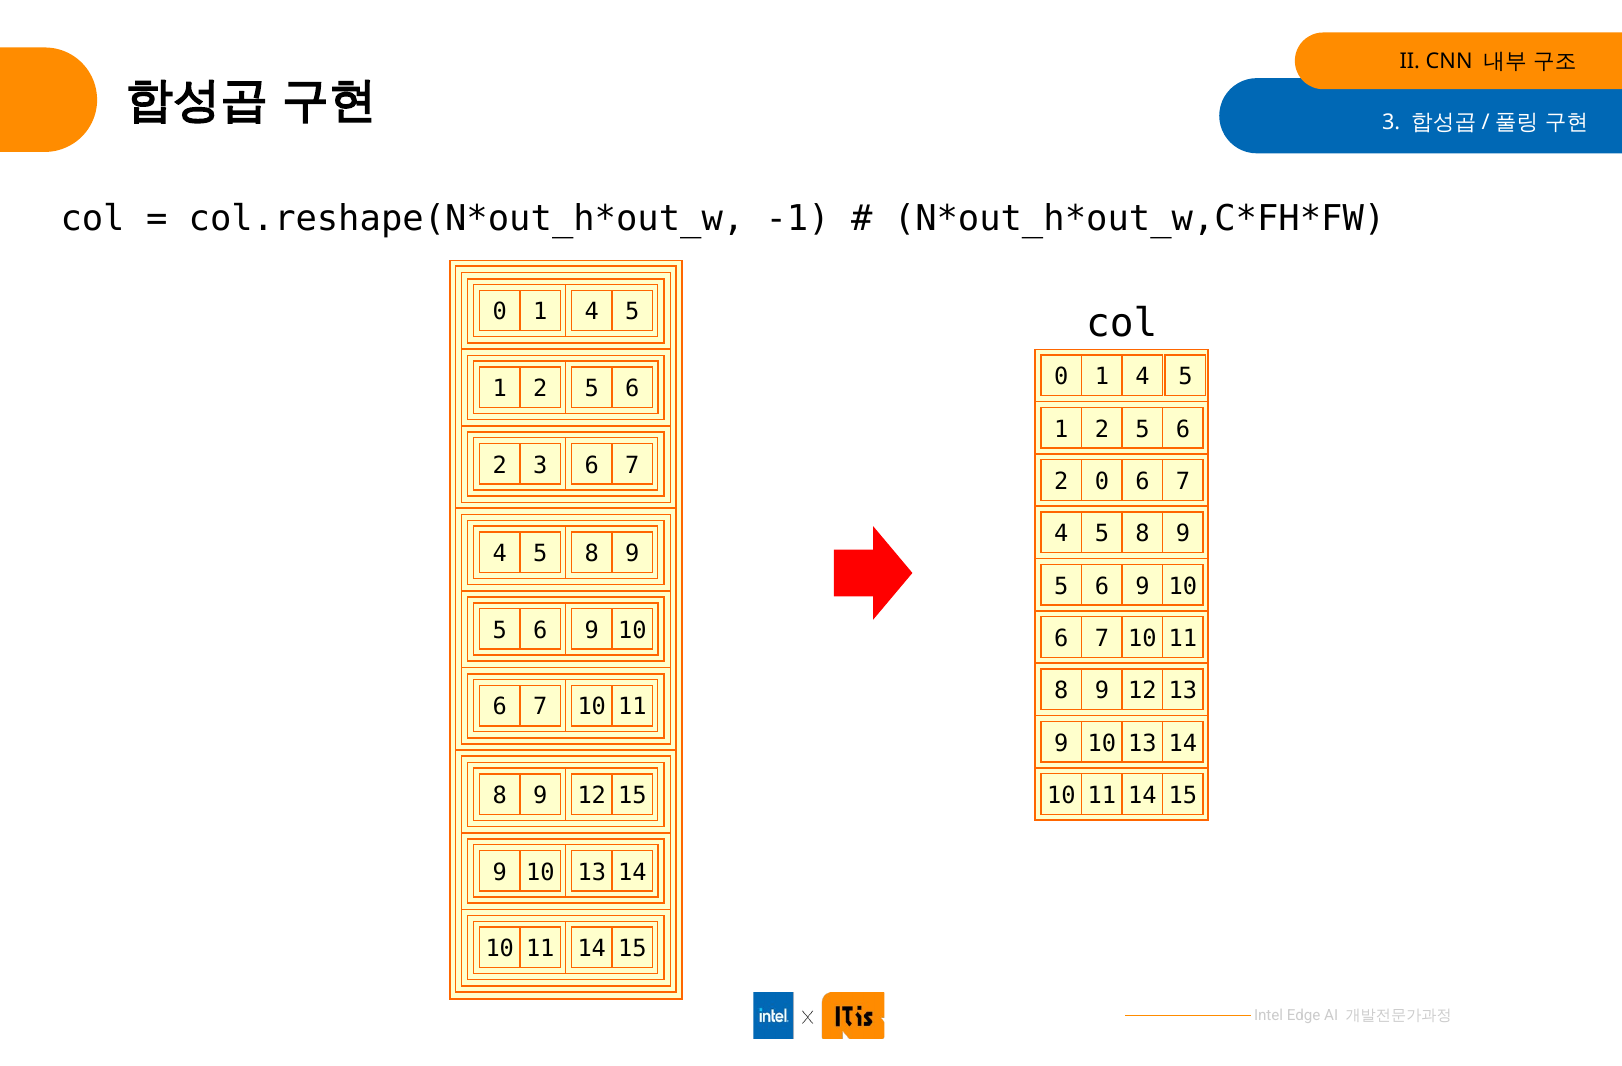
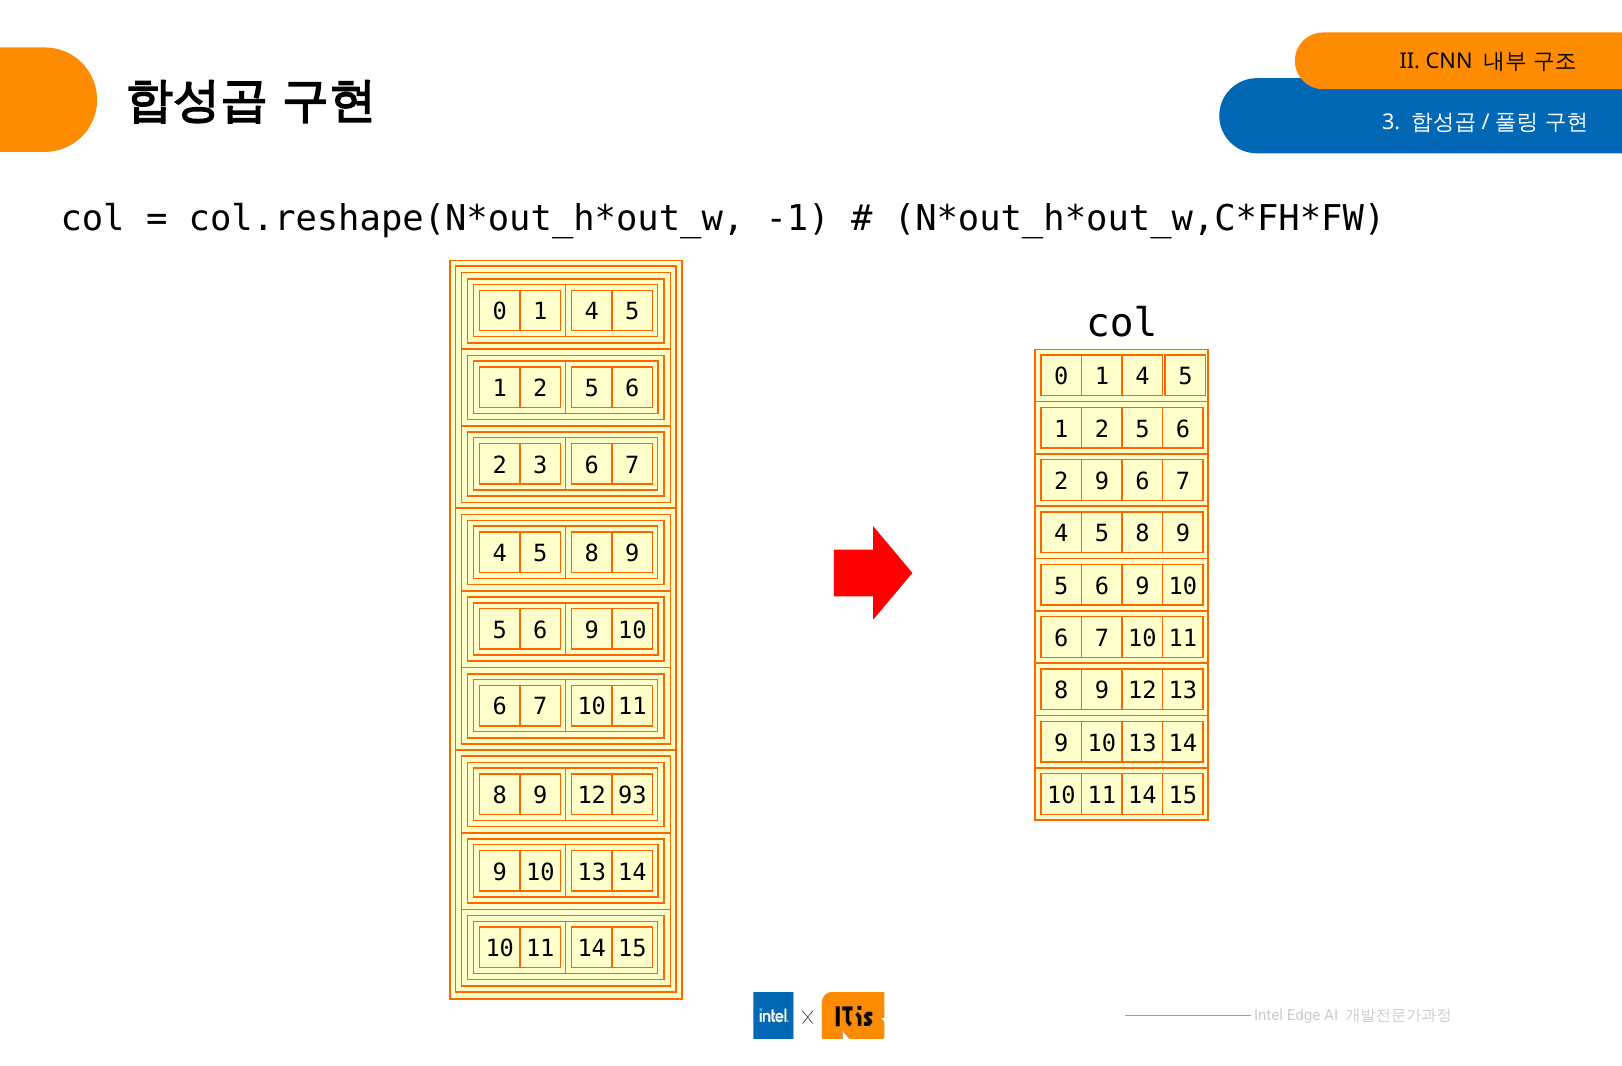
2 0: 0 -> 9
12 15: 15 -> 93
